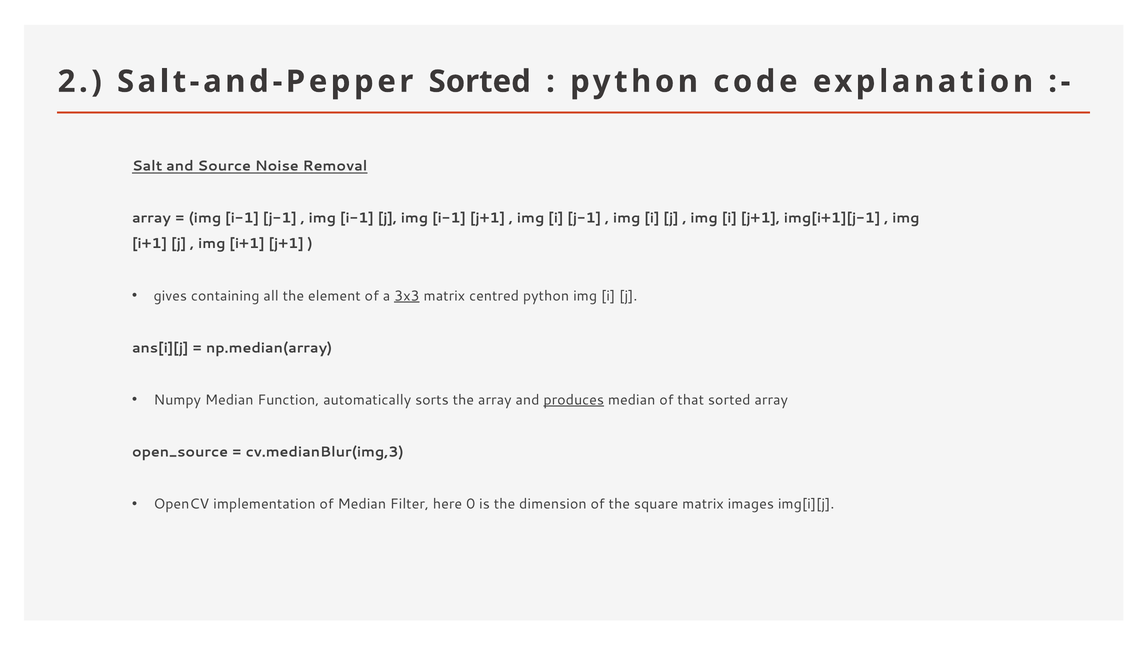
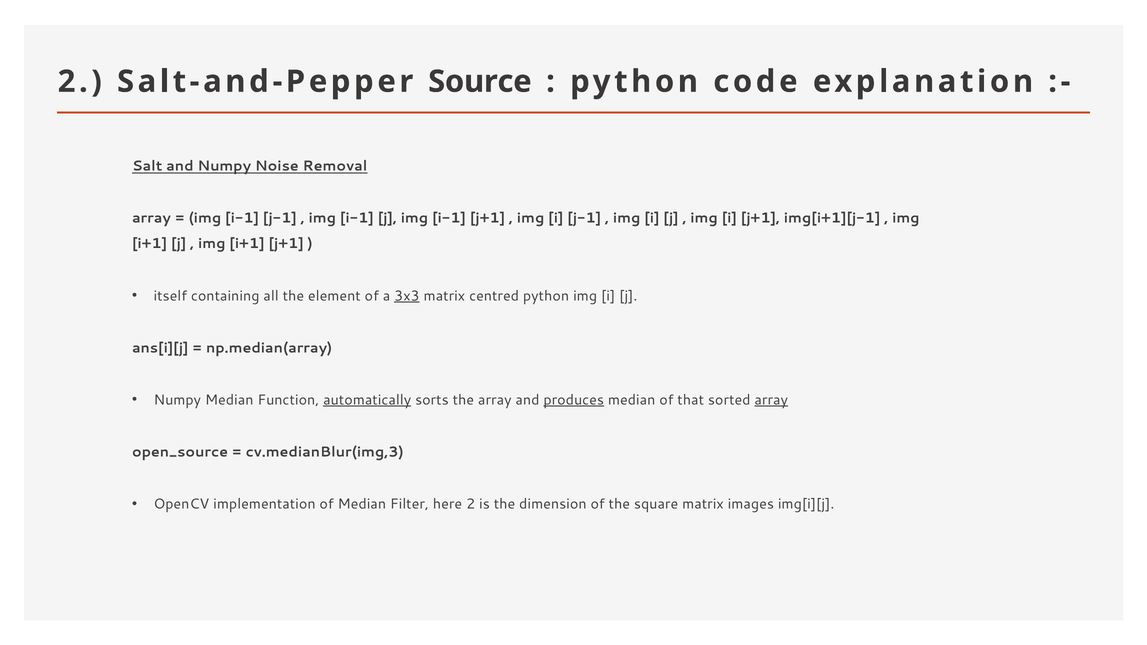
Salt-and-Pepper Sorted: Sorted -> Source
and Source: Source -> Numpy
gives: gives -> itself
automatically underline: none -> present
array at (771, 400) underline: none -> present
here 0: 0 -> 2
